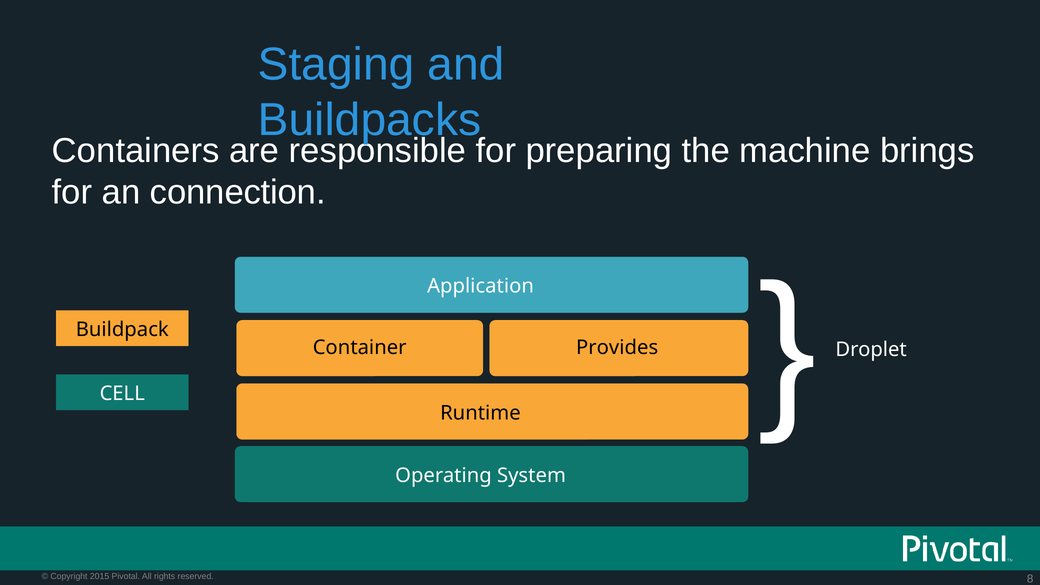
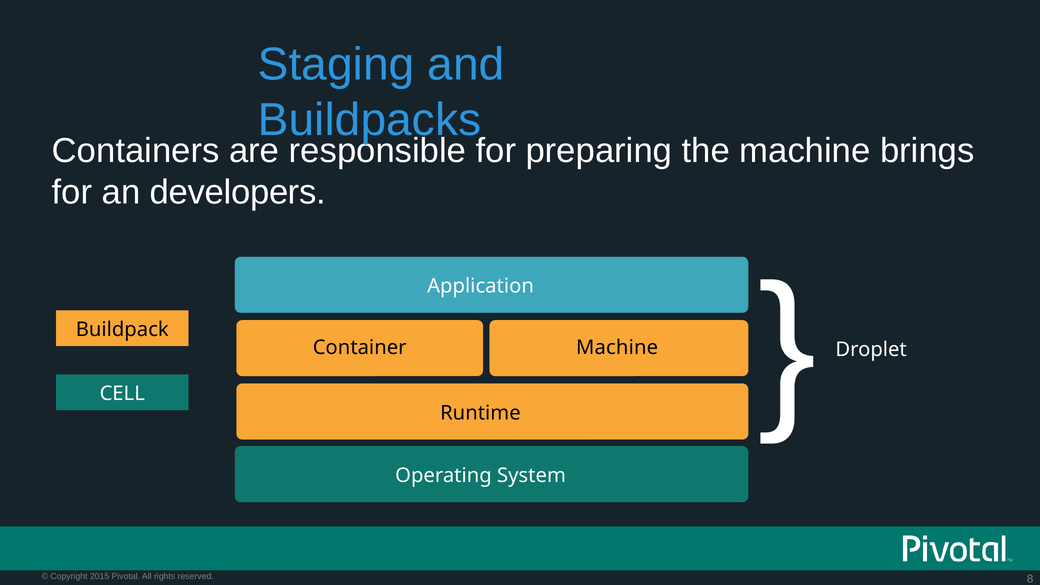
connection: connection -> developers
Provides at (617, 348): Provides -> Machine
